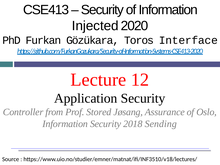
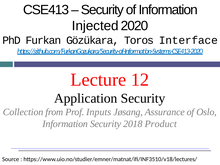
Controller: Controller -> Collection
Stored: Stored -> Inputs
Sending: Sending -> Product
